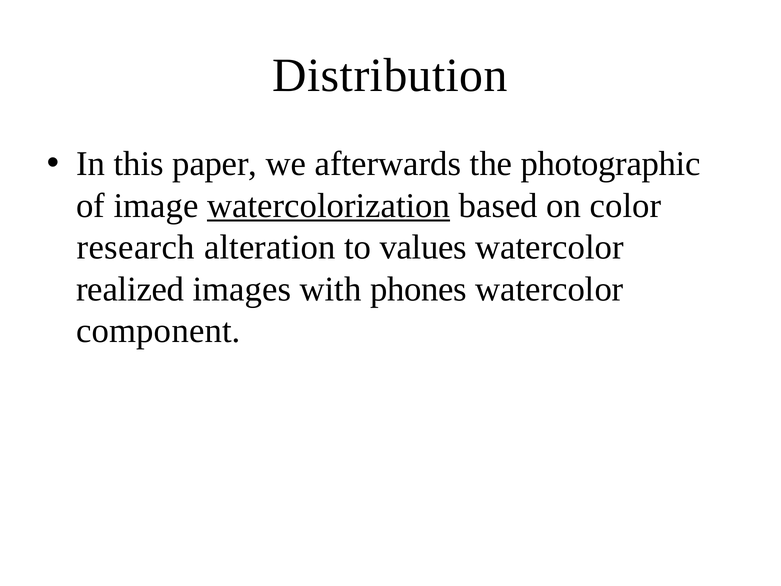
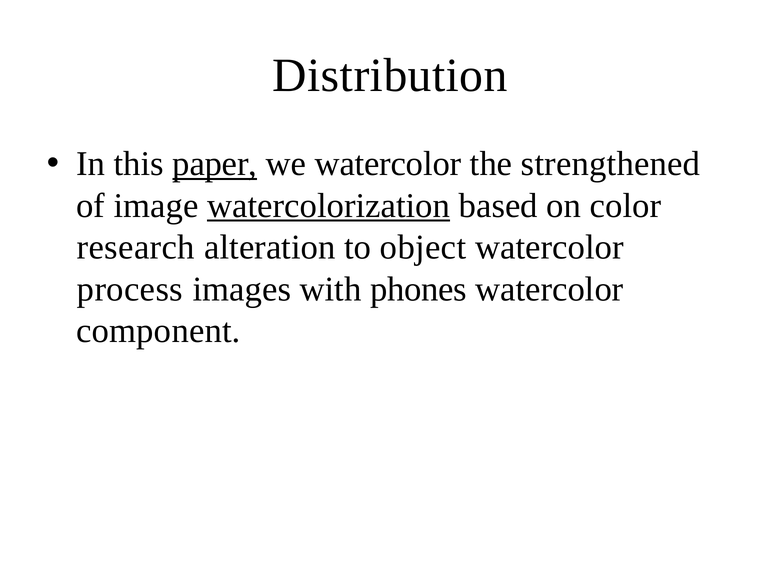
paper underline: none -> present
we afterwards: afterwards -> watercolor
photographic: photographic -> strengthened
values: values -> object
realized: realized -> process
